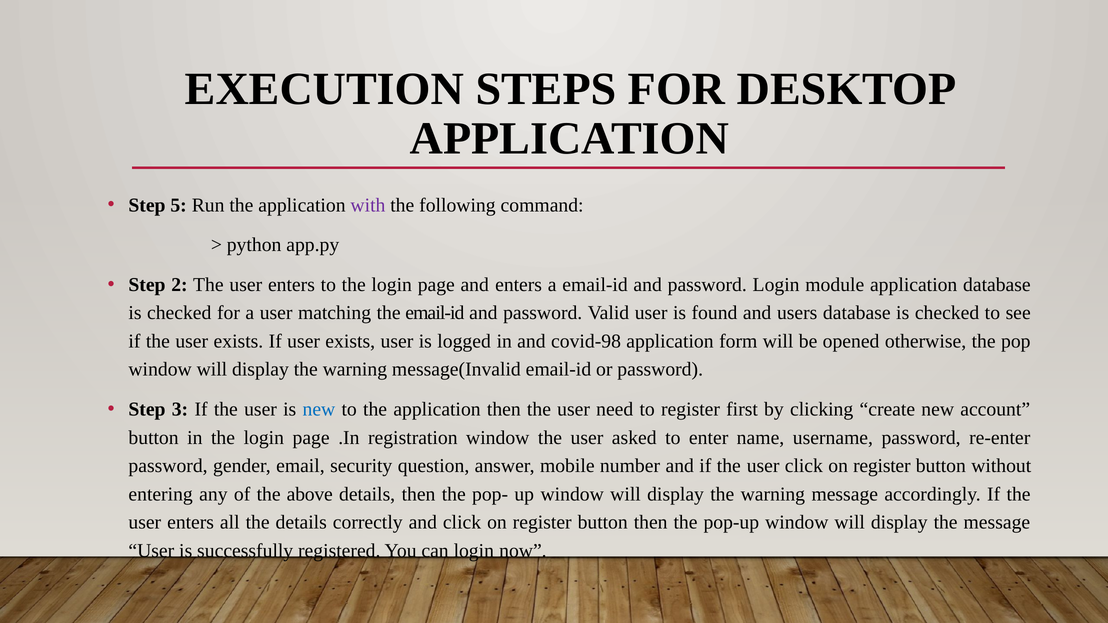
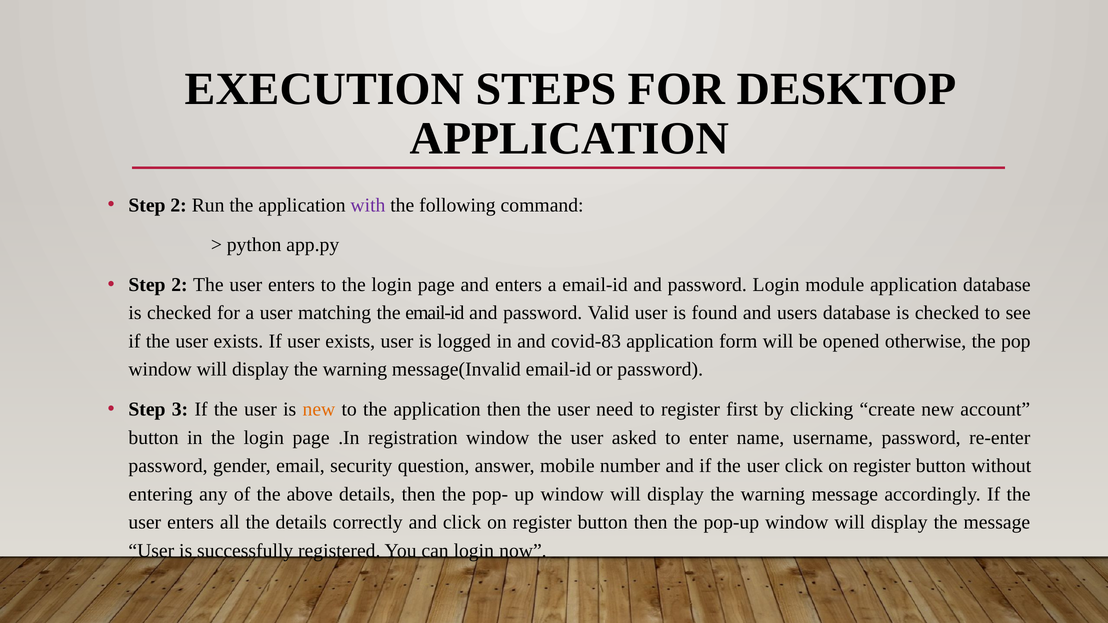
5 at (179, 205): 5 -> 2
covid-98: covid-98 -> covid-83
new at (319, 409) colour: blue -> orange
